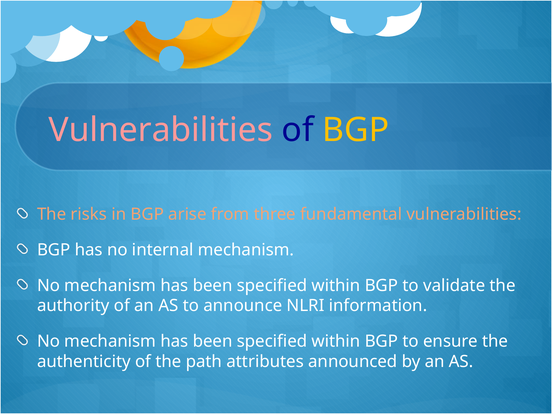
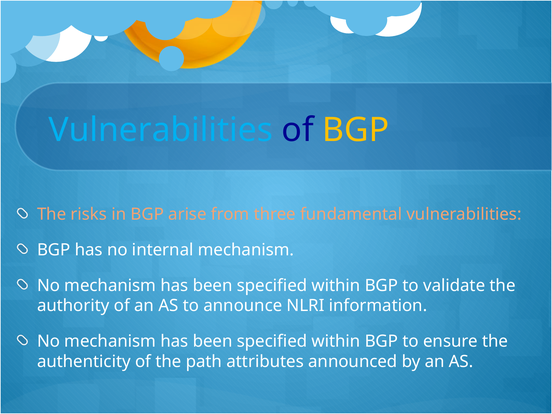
Vulnerabilities at (161, 130) colour: pink -> light blue
